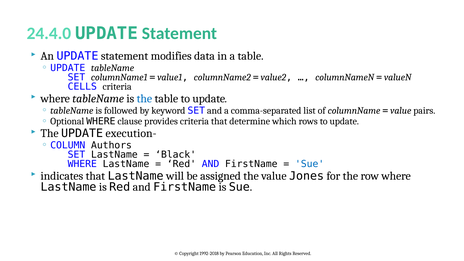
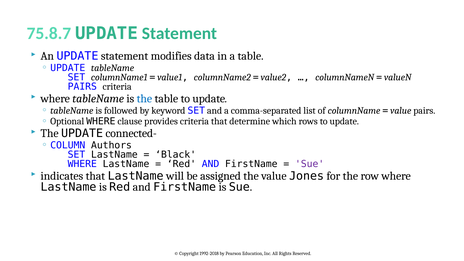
24.4.0: 24.4.0 -> 75.8.7
CELLS at (82, 87): CELLS -> PAIRS
execution-: execution- -> connected-
Sue at (310, 164) colour: blue -> purple
